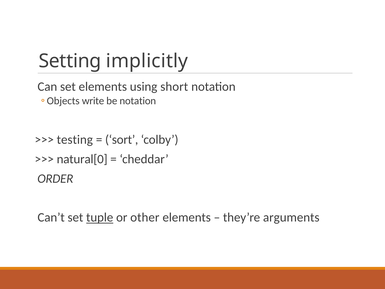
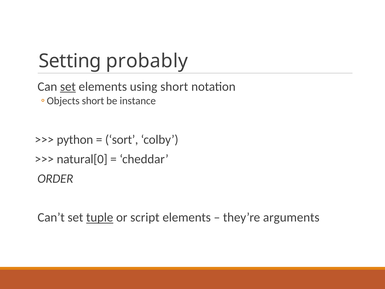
implicitly: implicitly -> probably
set at (68, 86) underline: none -> present
write at (93, 101): write -> short
be notation: notation -> instance
testing: testing -> python
other: other -> script
